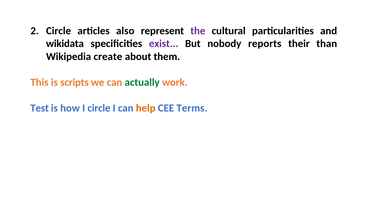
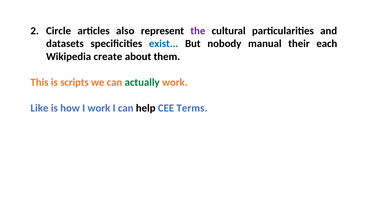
wikidata: wikidata -> datasets
exist colour: purple -> blue
reports: reports -> manual
than: than -> each
Test: Test -> Like
I circle: circle -> work
help colour: orange -> black
